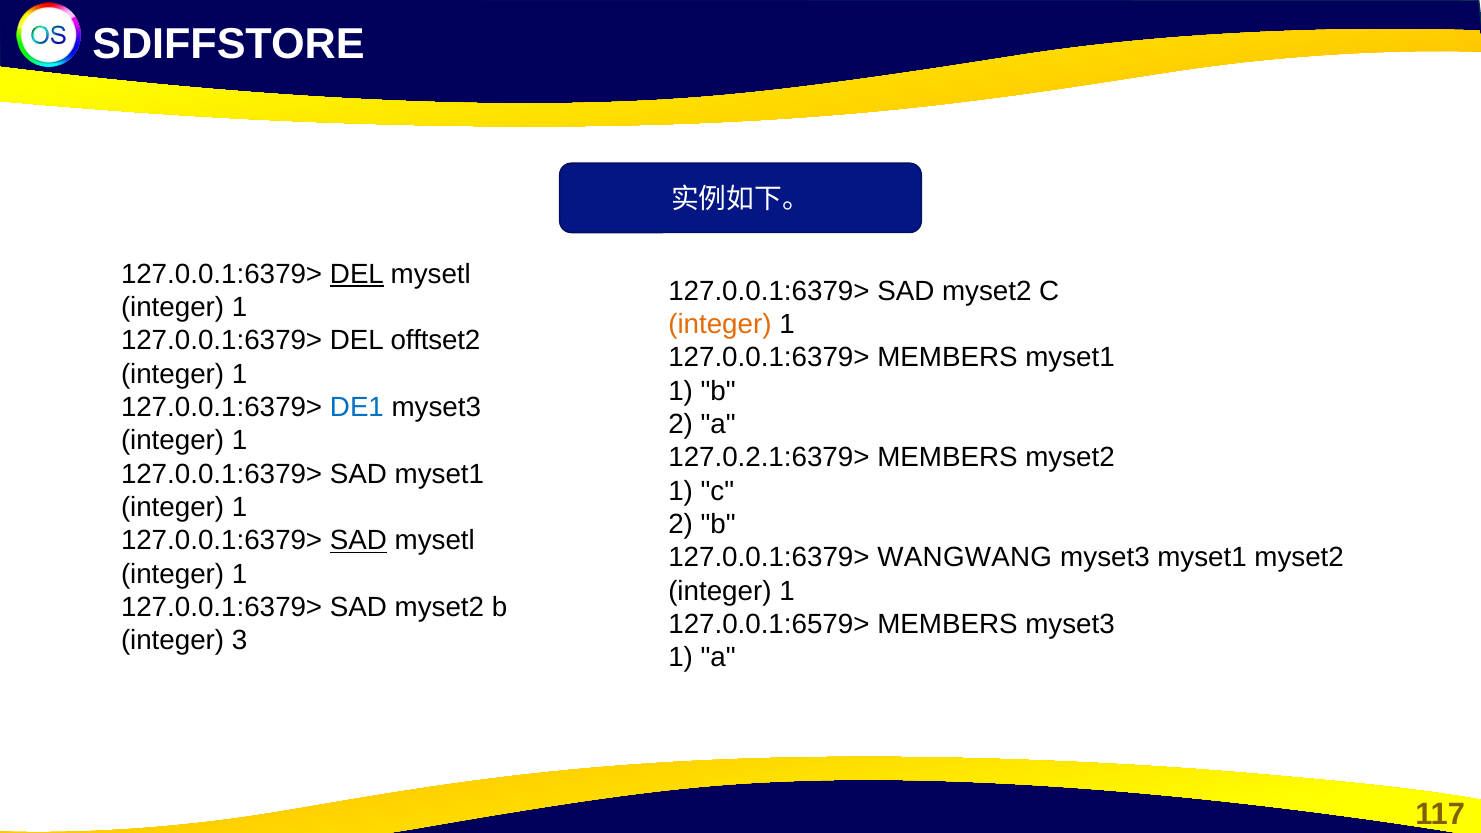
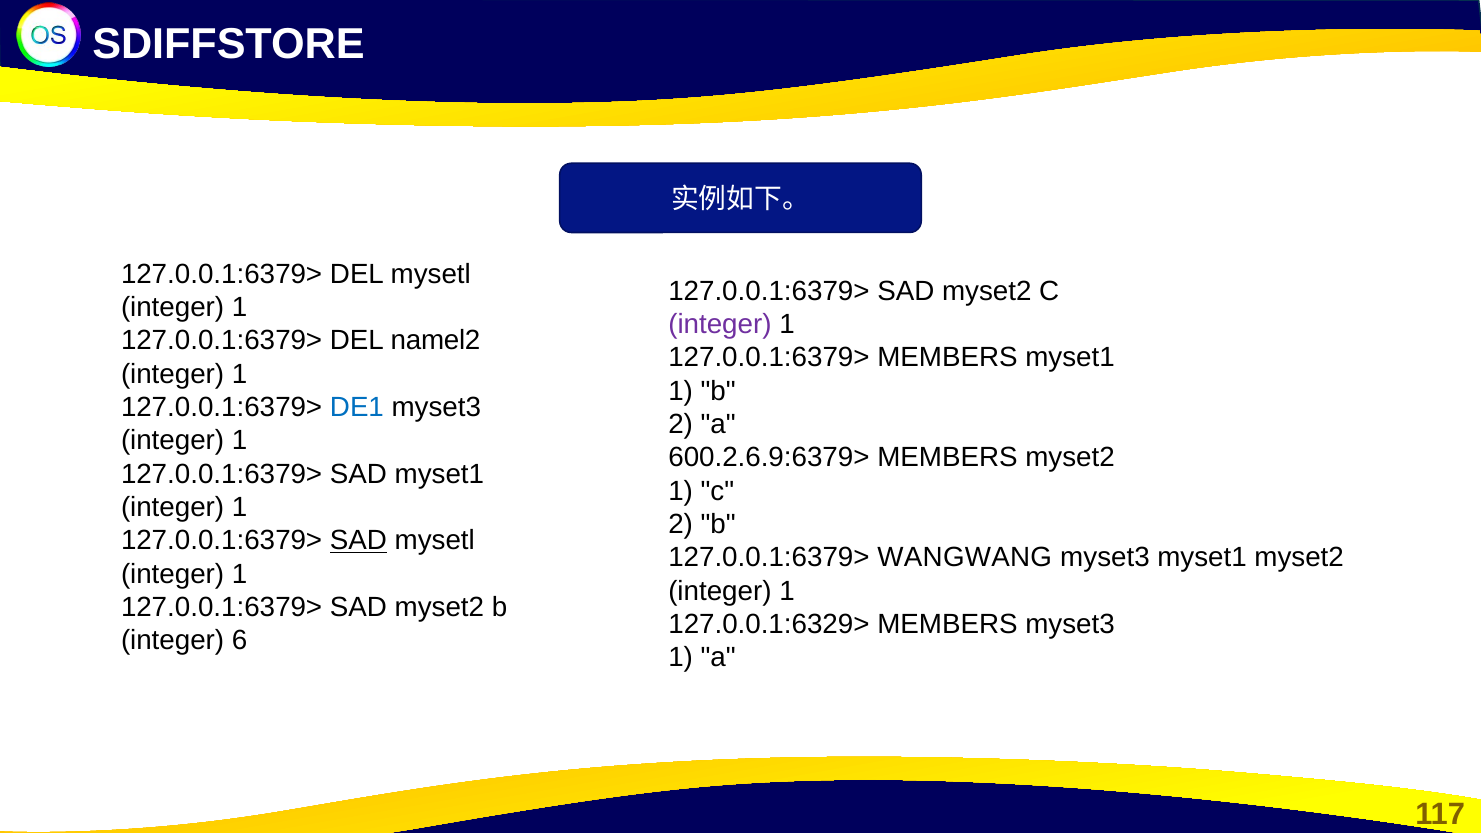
DEL at (357, 274) underline: present -> none
integer at (720, 324) colour: orange -> purple
offtset2: offtset2 -> namel2
127.0.2.1:6379>: 127.0.2.1:6379> -> 600.2.6.9:6379>
127.0.0.1:6579>: 127.0.0.1:6579> -> 127.0.0.1:6329>
3: 3 -> 6
